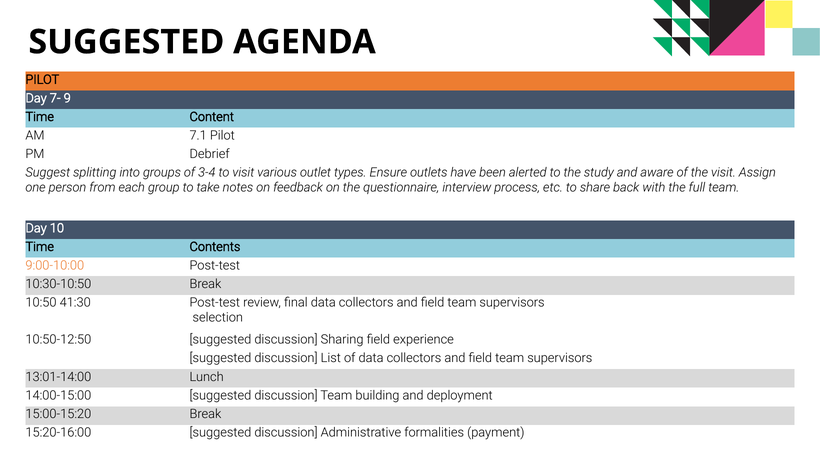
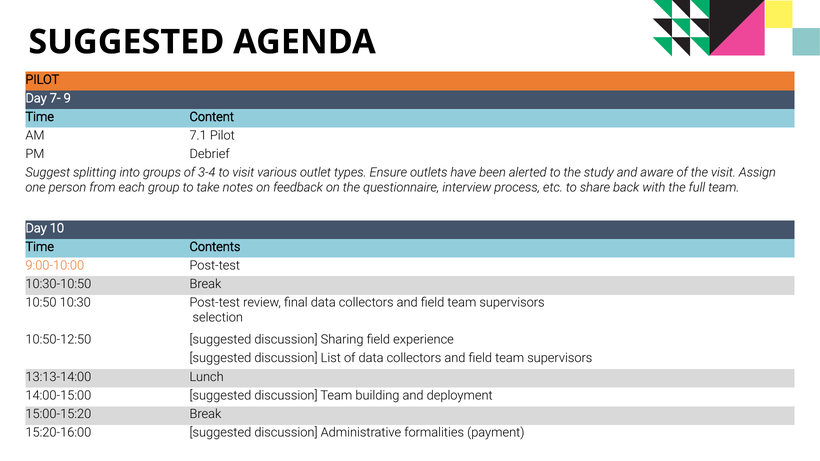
41:30: 41:30 -> 10:30
13:01-14:00: 13:01-14:00 -> 13:13-14:00
